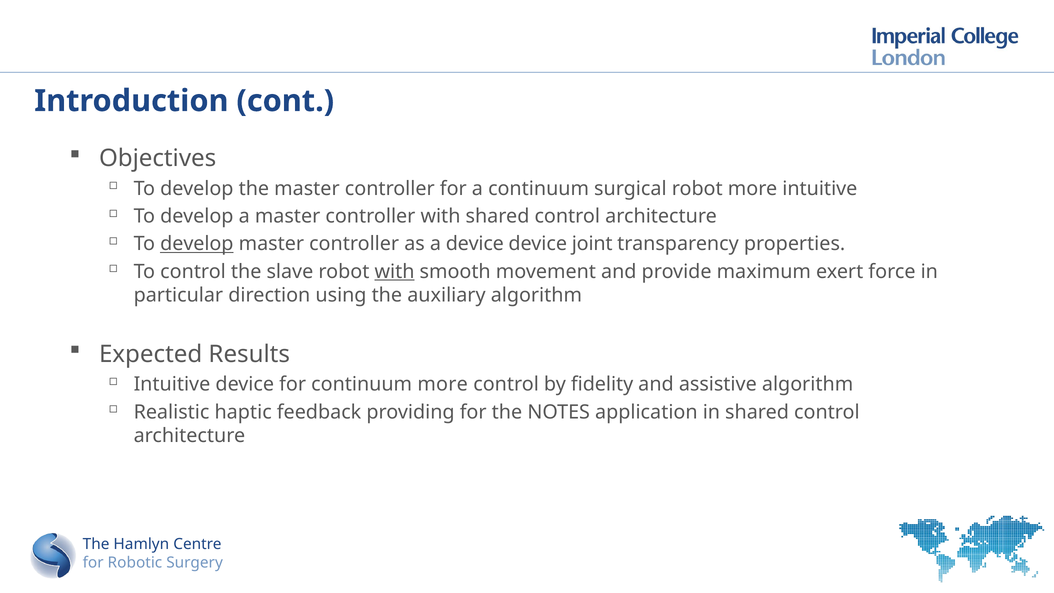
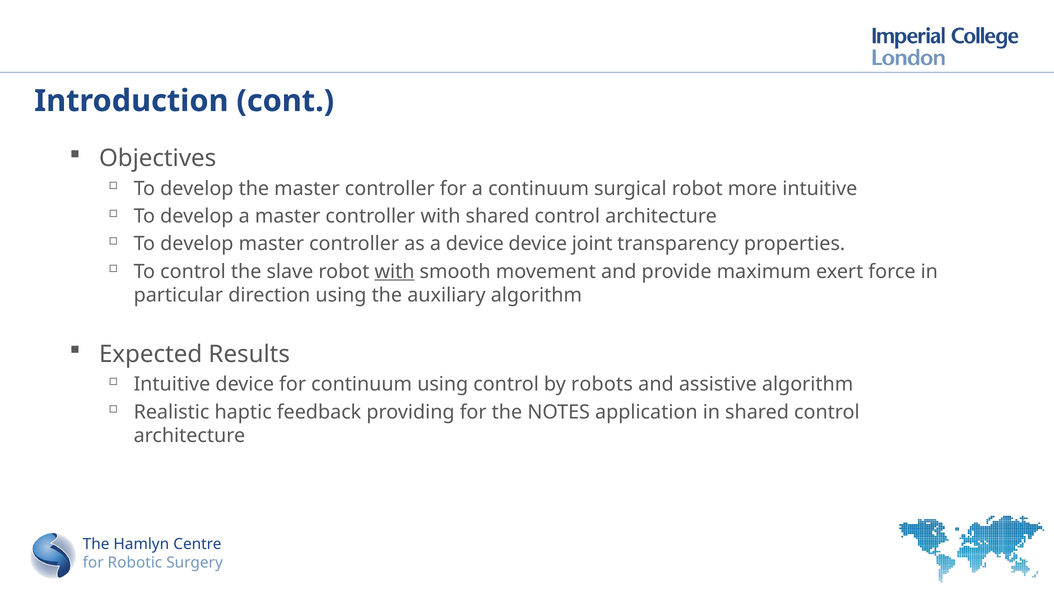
develop at (197, 244) underline: present -> none
continuum more: more -> using
fidelity: fidelity -> robots
